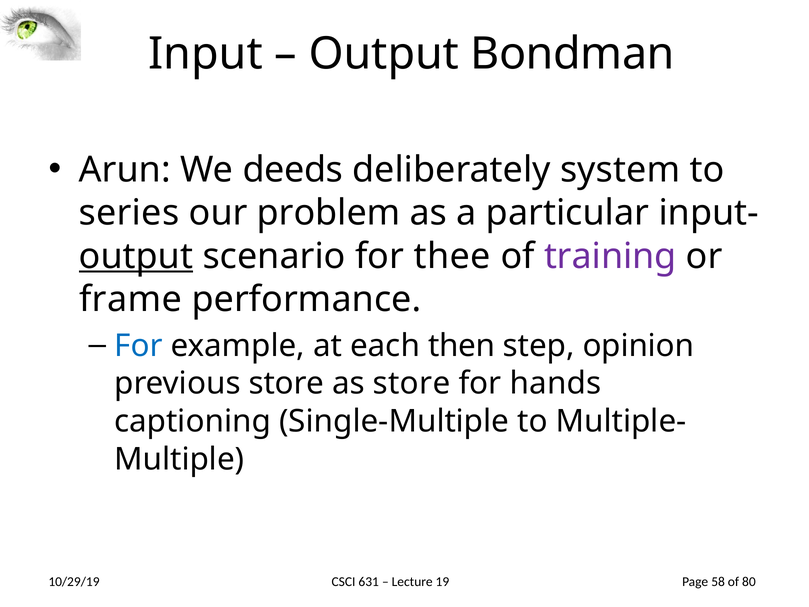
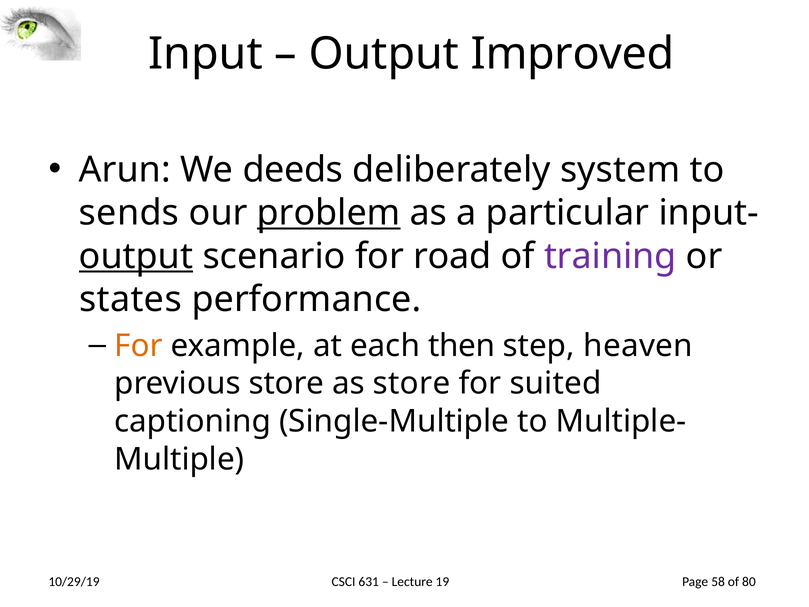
Bondman: Bondman -> Improved
series: series -> sends
problem underline: none -> present
thee: thee -> road
frame: frame -> states
For at (138, 346) colour: blue -> orange
opinion: opinion -> heaven
hands: hands -> suited
